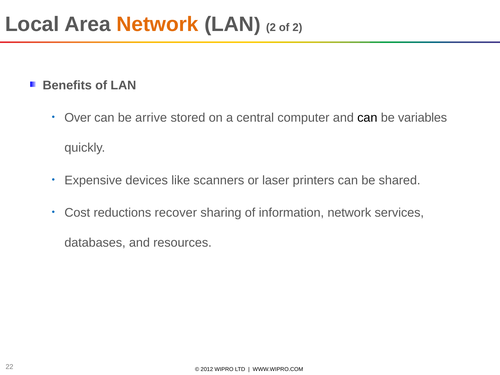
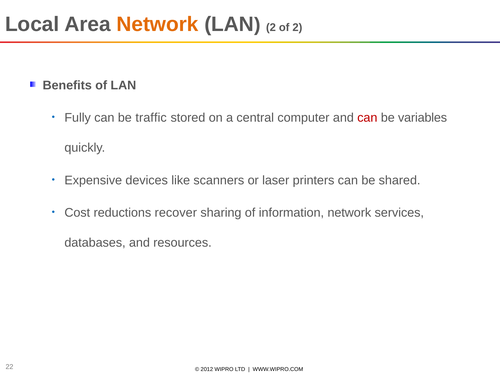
Over: Over -> Fully
arrive: arrive -> traffic
can at (367, 118) colour: black -> red
